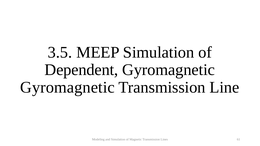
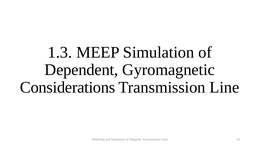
3.5: 3.5 -> 1.3
Gyromagnetic at (67, 87): Gyromagnetic -> Considerations
